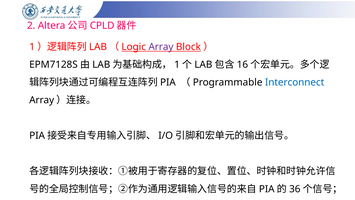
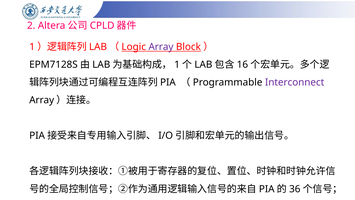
Interconnect colour: blue -> purple
